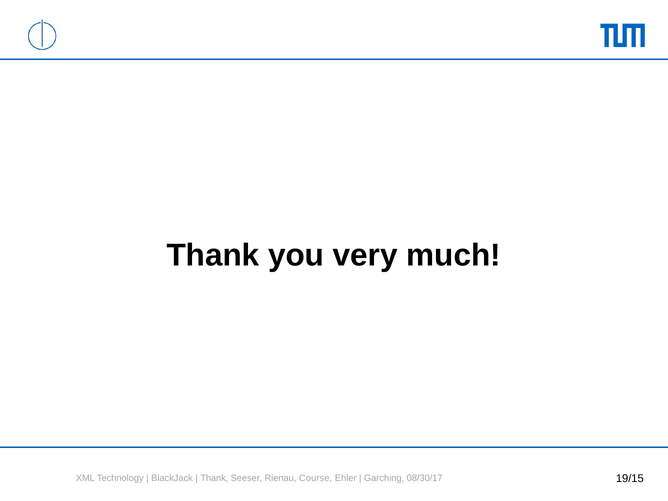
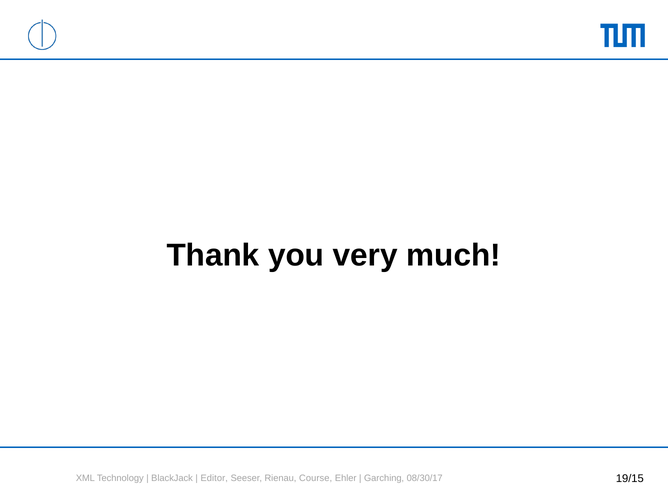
Thank at (214, 478): Thank -> Editor
